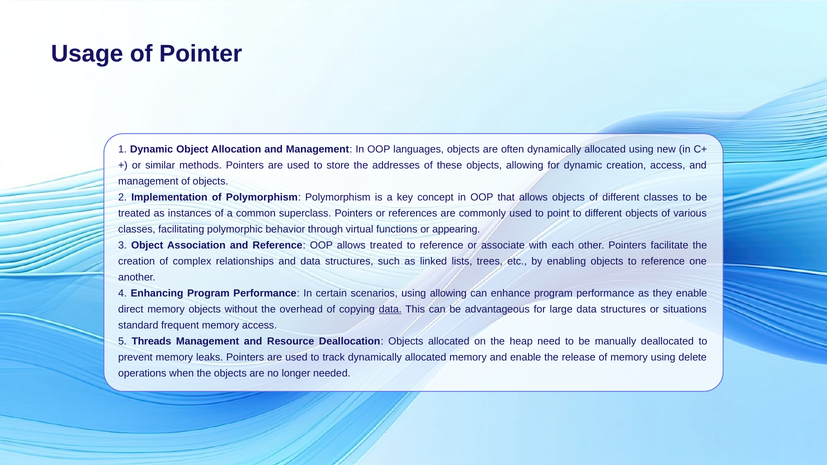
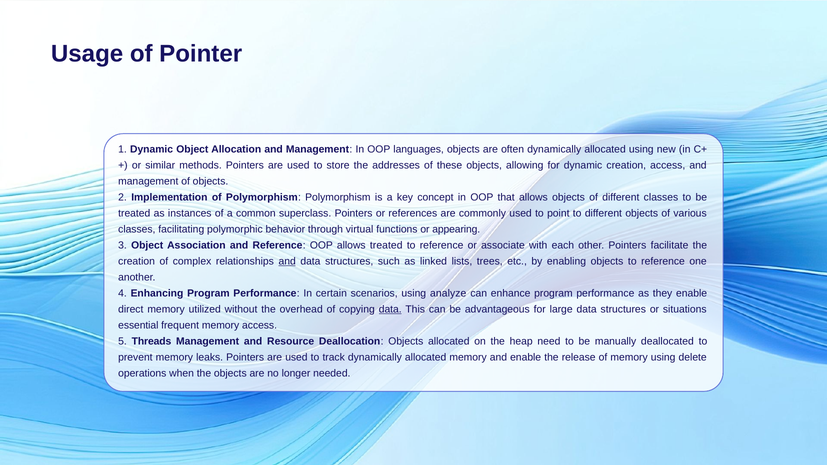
and at (287, 261) underline: none -> present
using allowing: allowing -> analyze
memory objects: objects -> utilized
standard: standard -> essential
